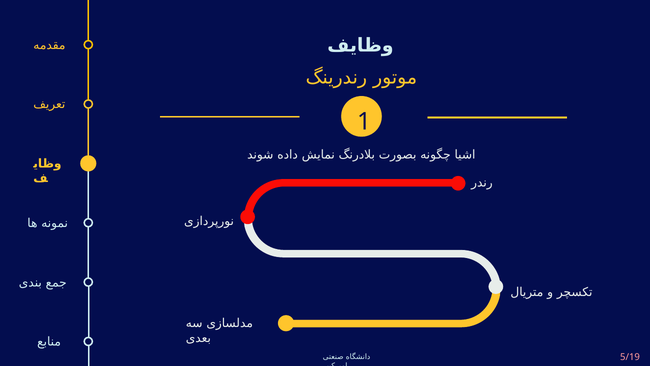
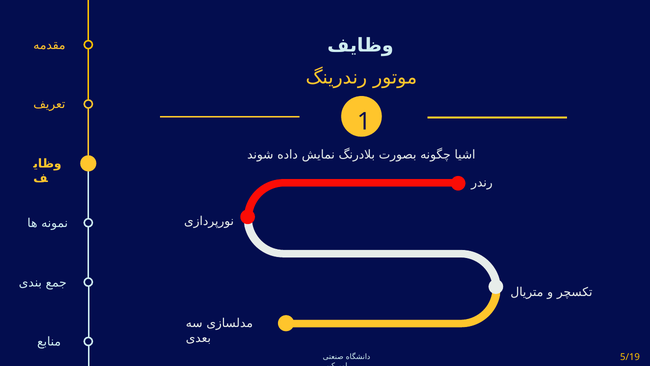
5/19 colour: pink -> yellow
